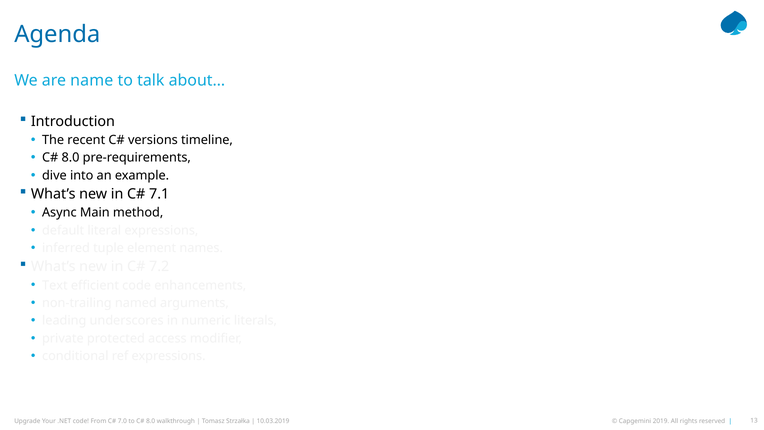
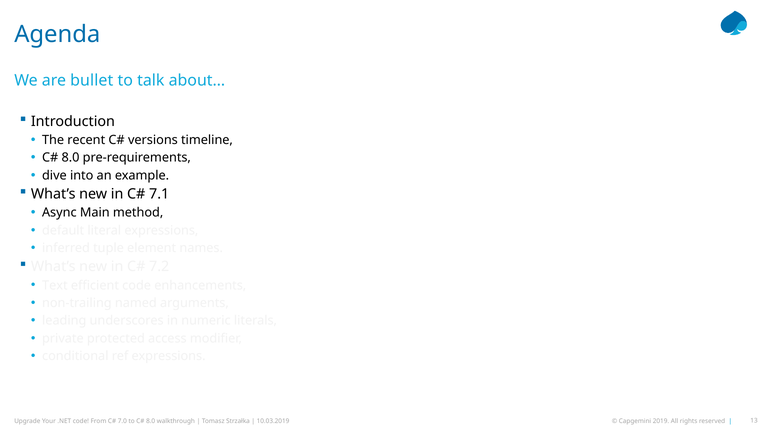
name: name -> bullet
